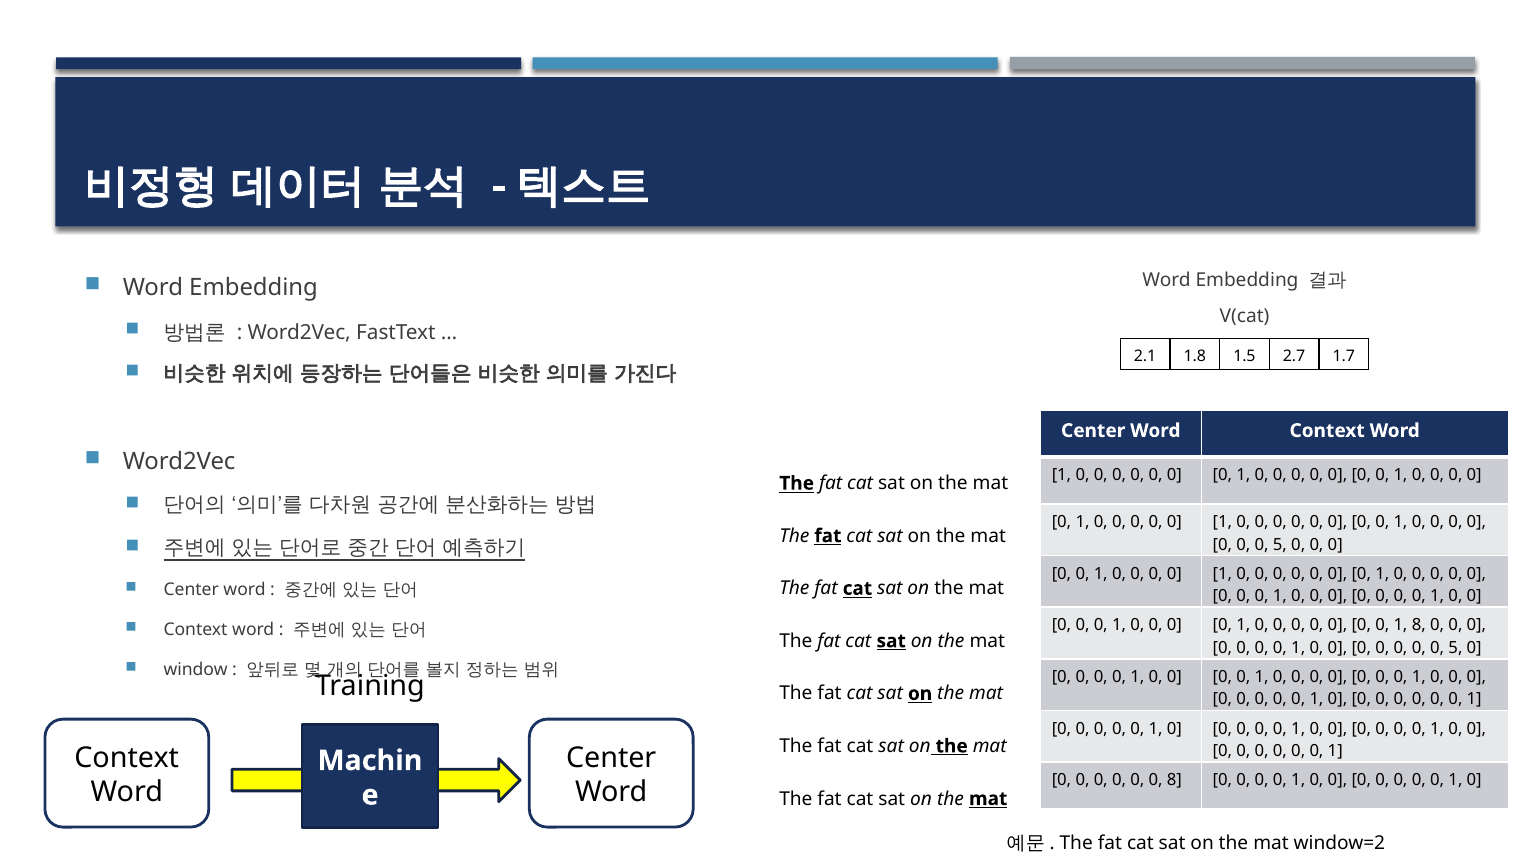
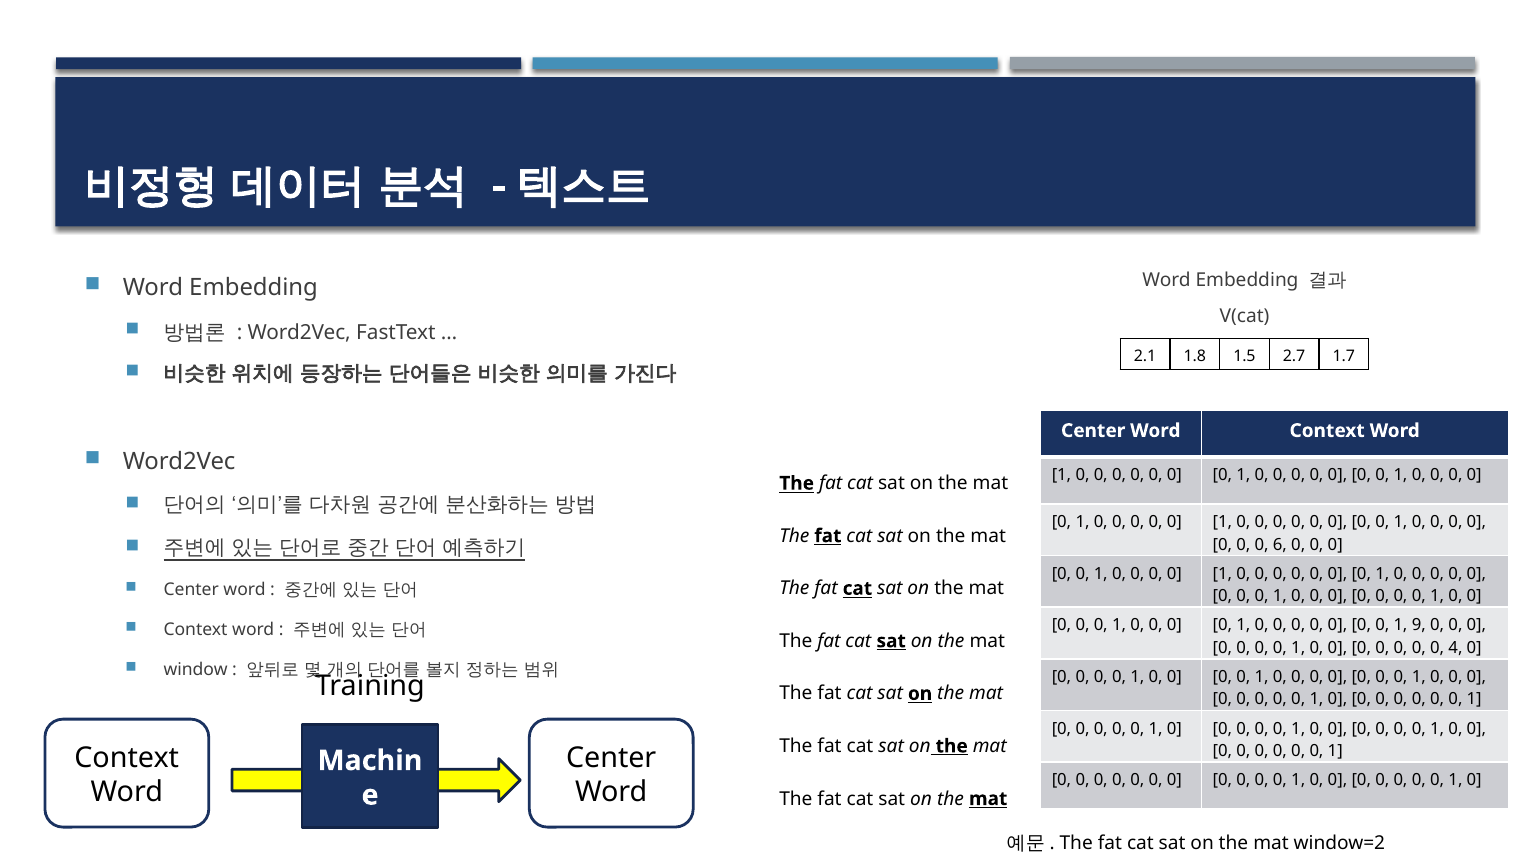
5 at (1280, 545): 5 -> 6
1 8: 8 -> 9
5 at (1455, 648): 5 -> 4
8 at (1174, 780): 8 -> 0
